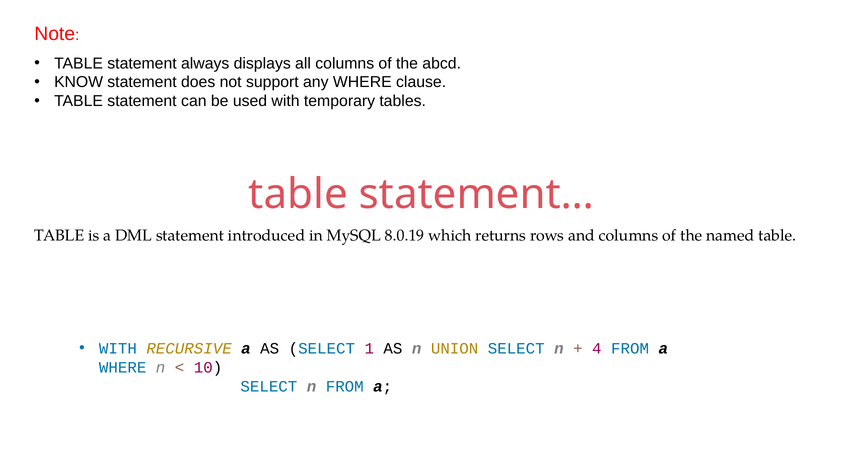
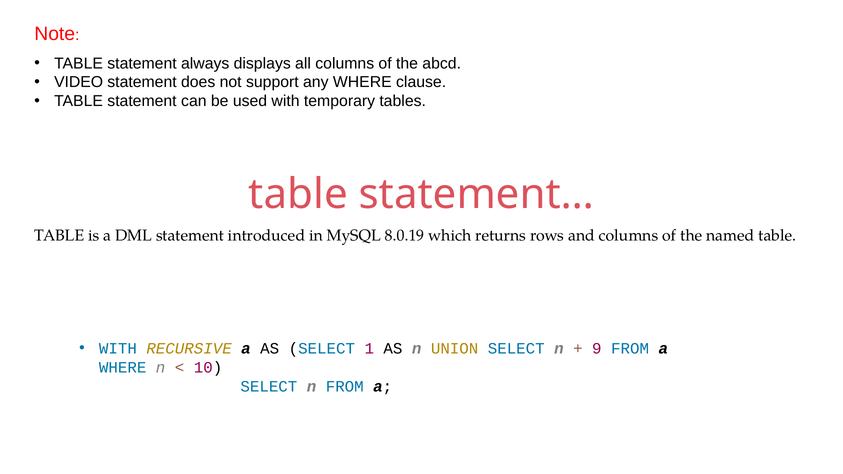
KNOW: KNOW -> VIDEO
4: 4 -> 9
